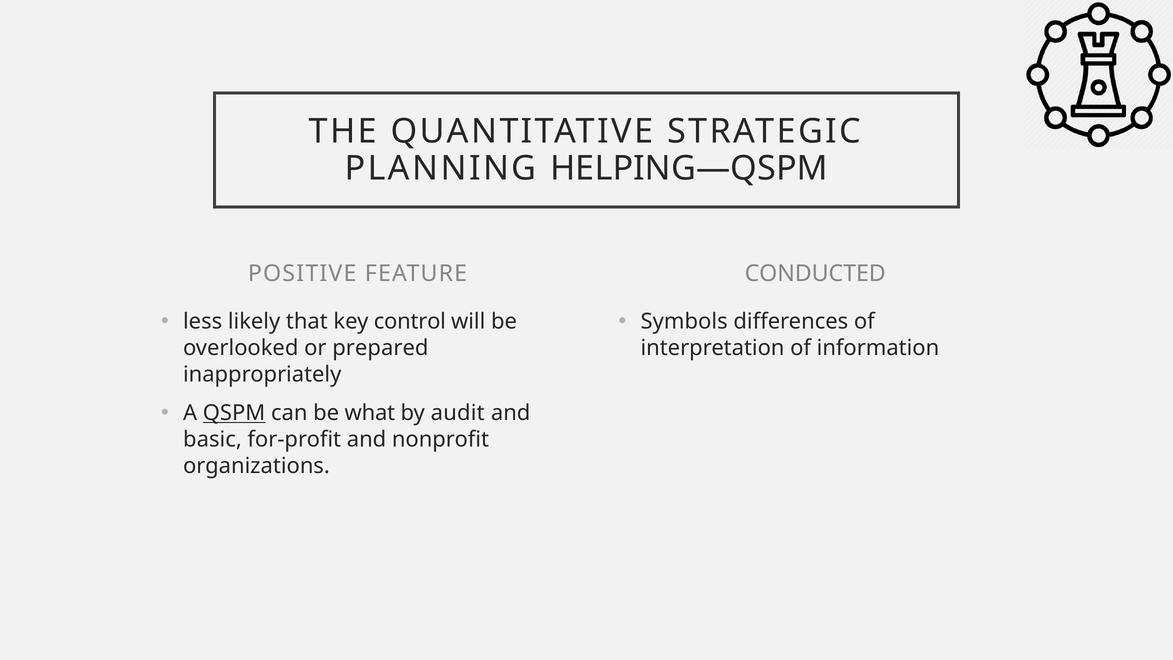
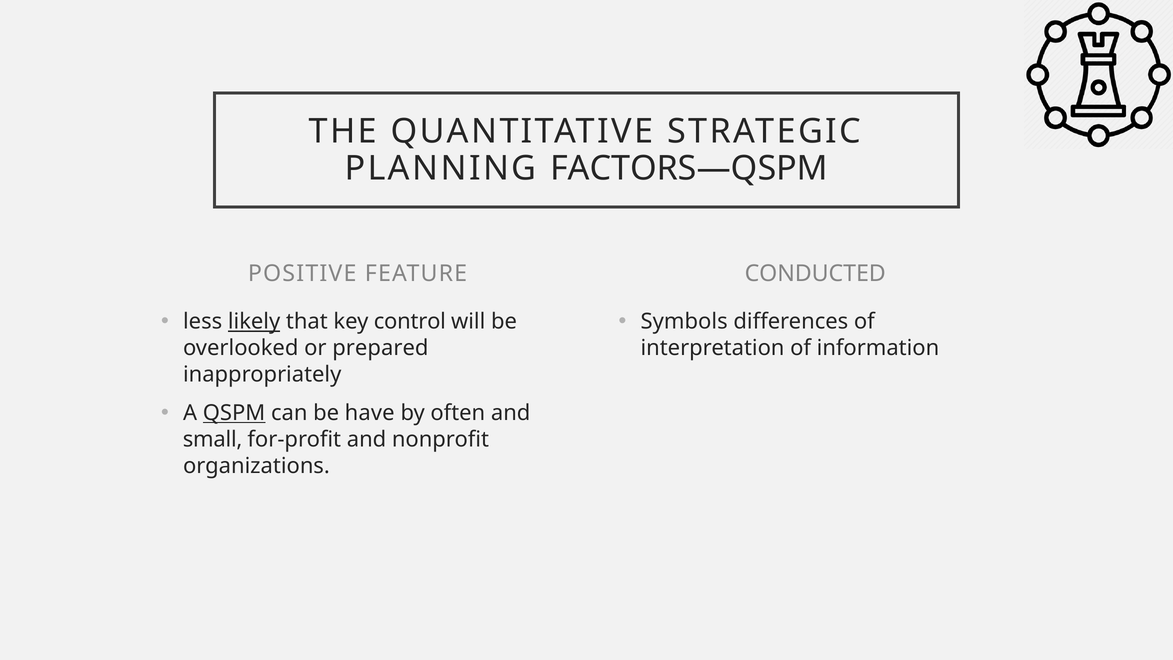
HELPING—QSPM: HELPING—QSPM -> FACTORS—QSPM
likely underline: none -> present
what: what -> have
audit: audit -> often
basic: basic -> small
